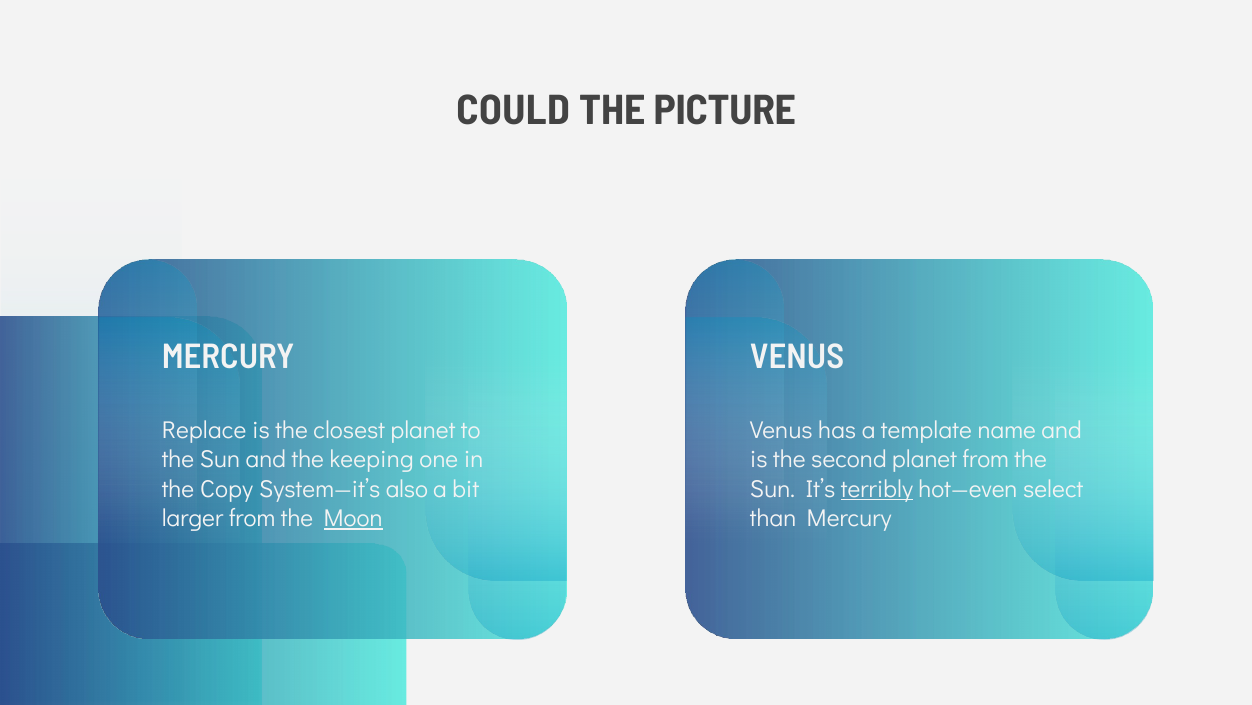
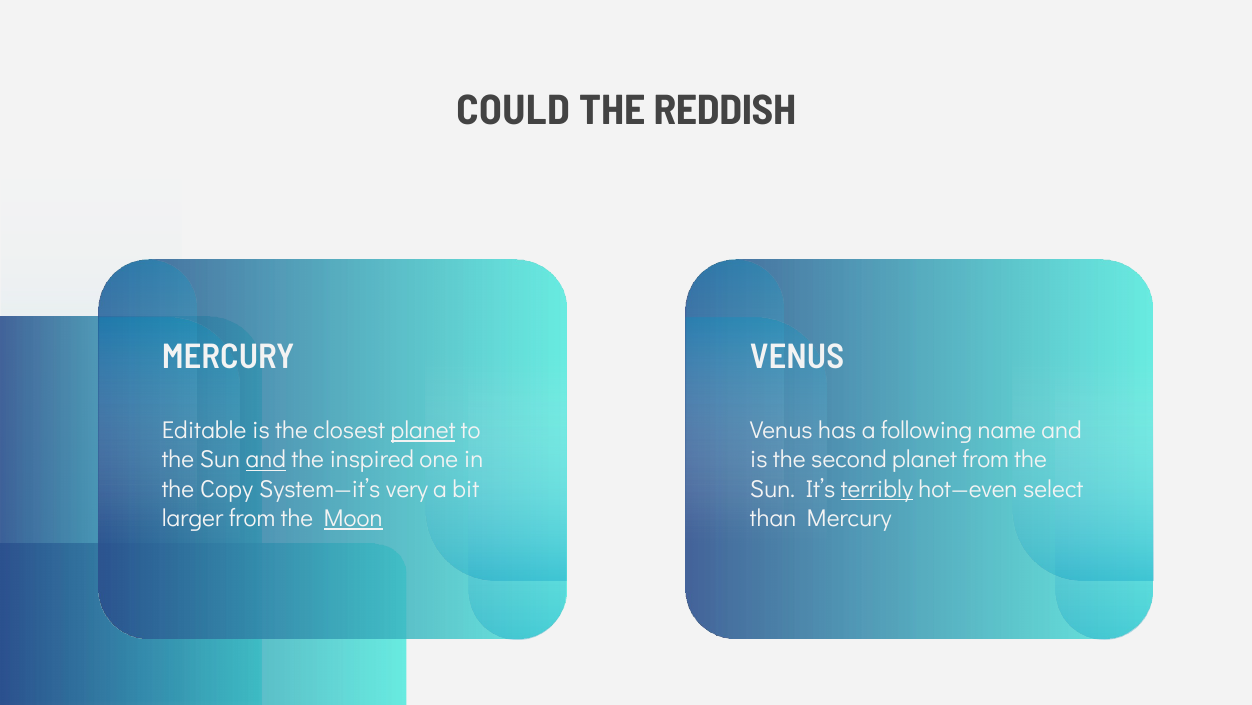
PICTURE: PICTURE -> REDDISH
Replace: Replace -> Editable
planet at (423, 430) underline: none -> present
template: template -> following
and at (266, 459) underline: none -> present
keeping: keeping -> inspired
also: also -> very
